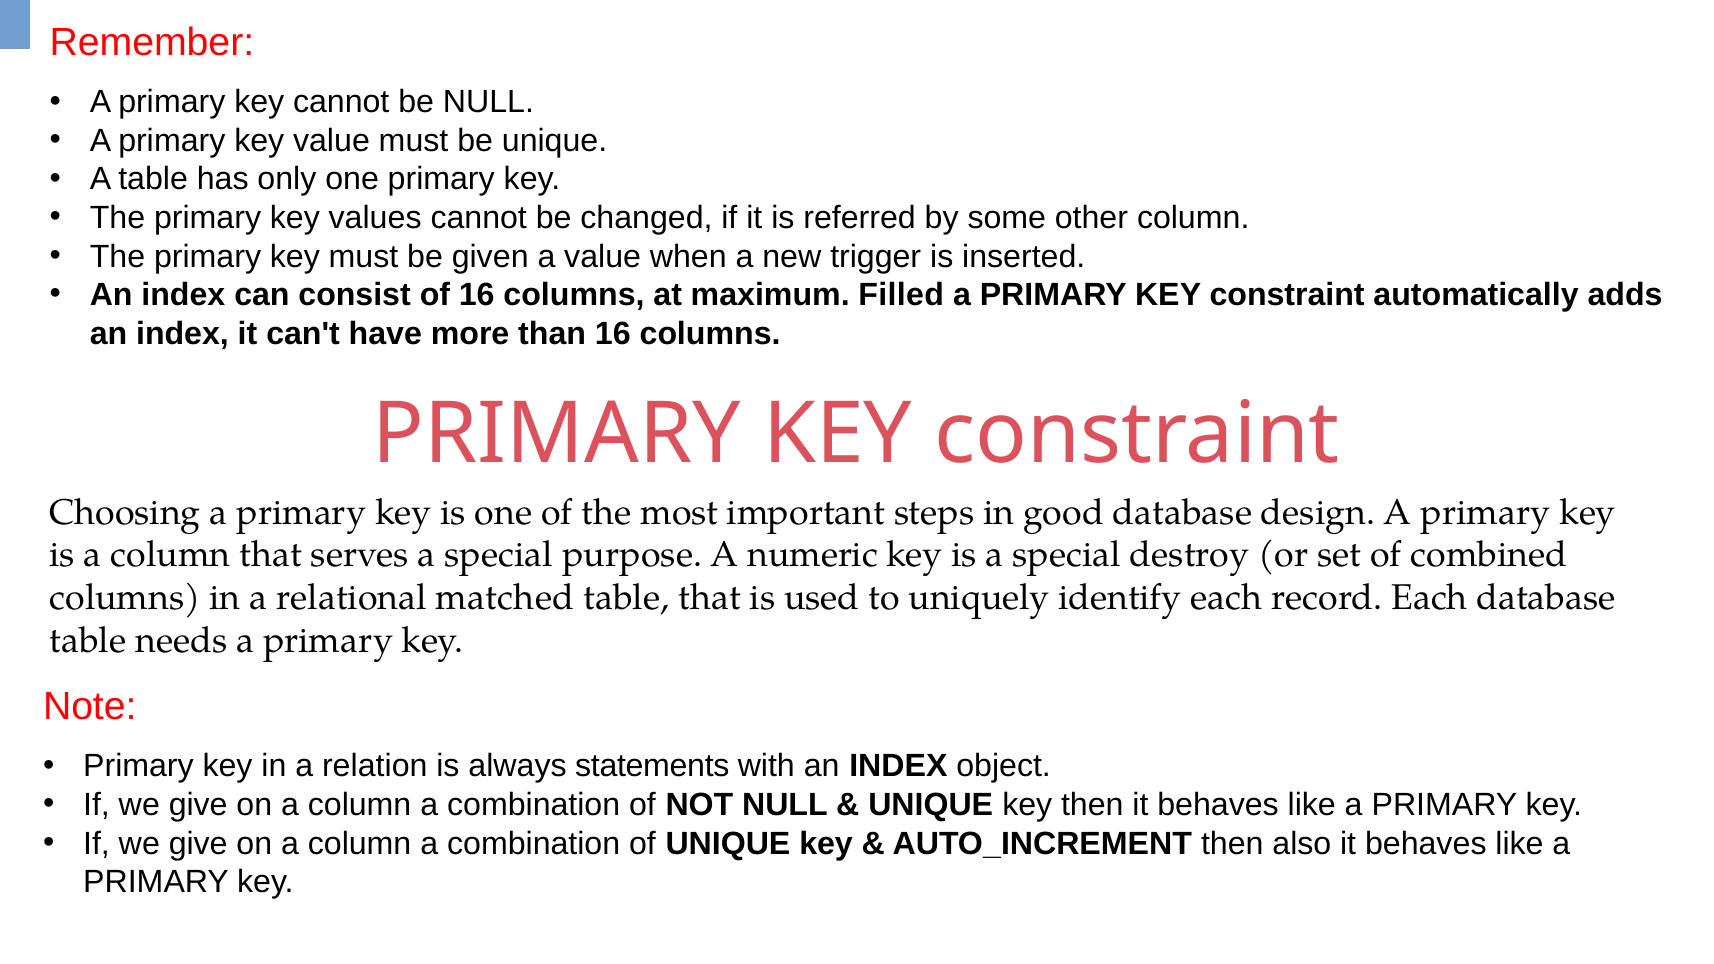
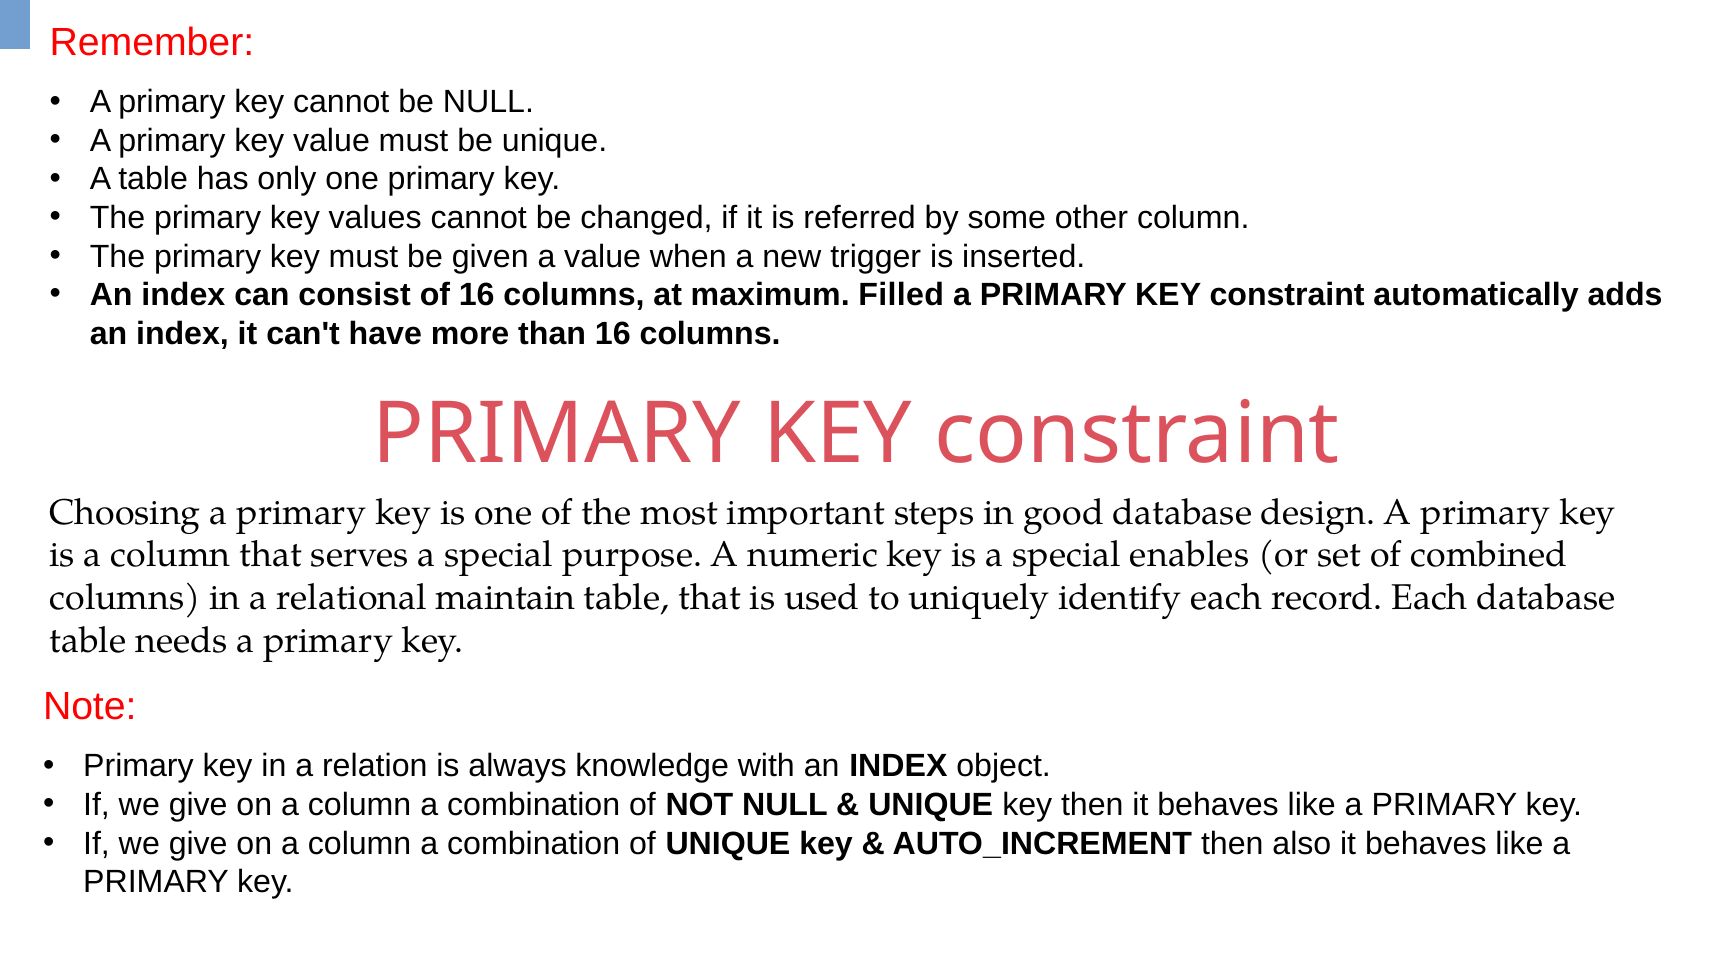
destroy: destroy -> enables
matched: matched -> maintain
statements: statements -> knowledge
